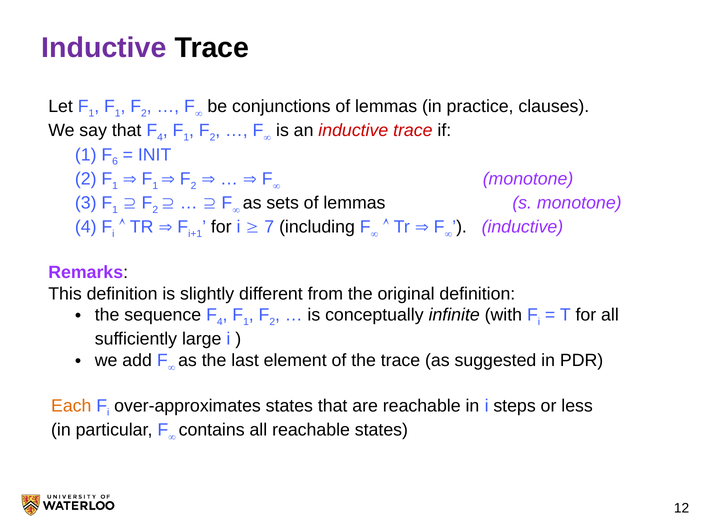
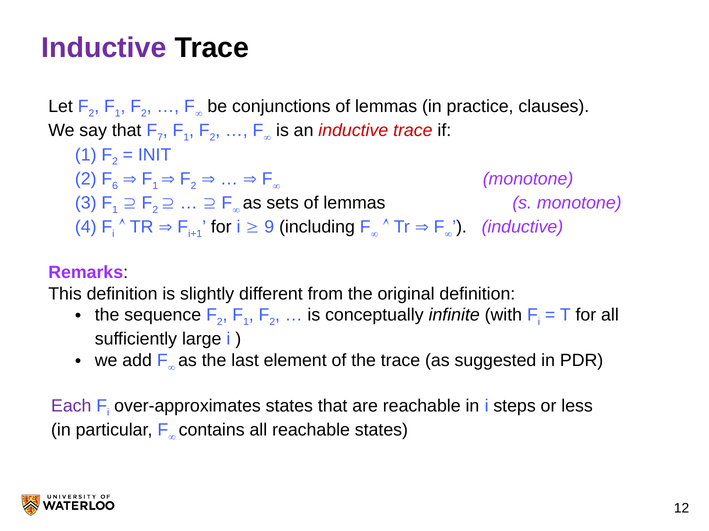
1 at (91, 113): 1 -> 2
4 at (160, 138): 4 -> 7
6 at (115, 162): 6 -> 2
1 at (115, 186): 1 -> 6
7: 7 -> 9
4 at (220, 322): 4 -> 2
Each colour: orange -> purple
